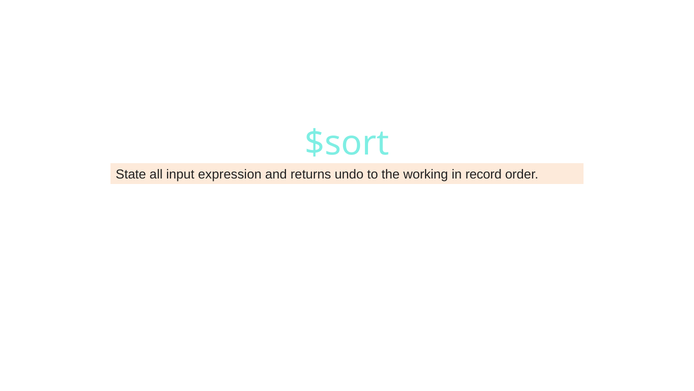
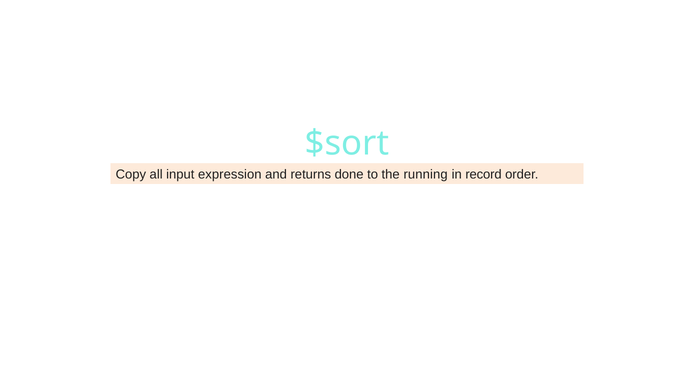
State: State -> Copy
undo: undo -> done
working: working -> running
